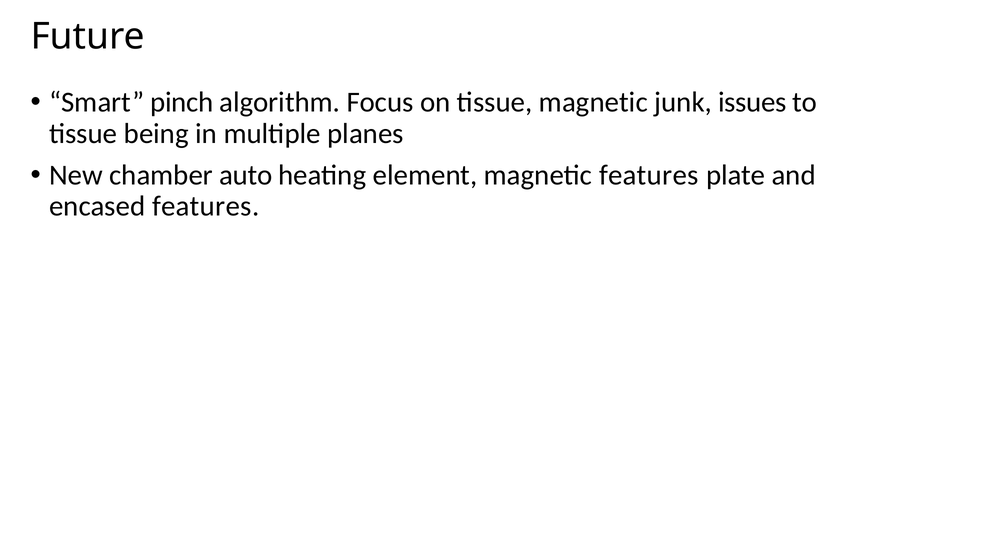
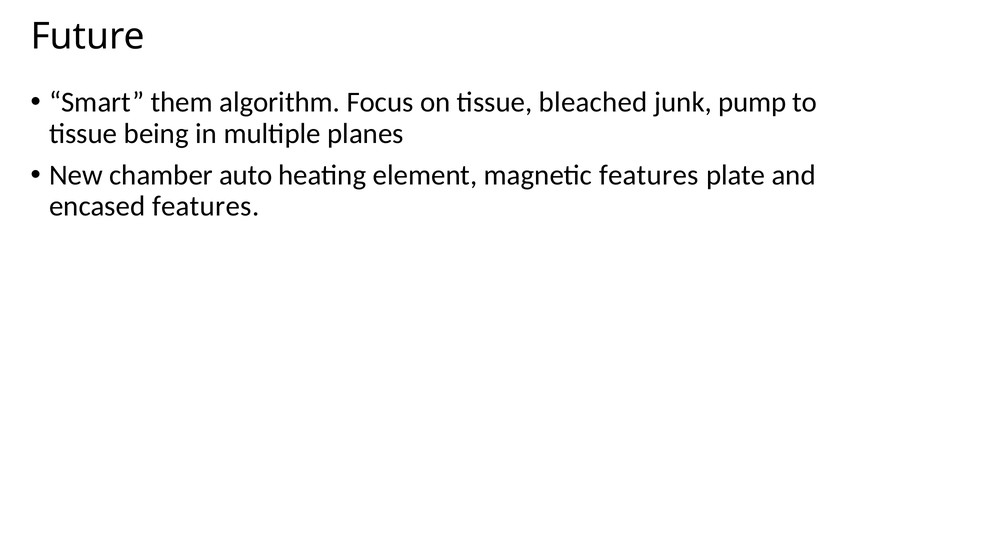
pinch: pinch -> them
tissue magnetic: magnetic -> bleached
issues: issues -> pump
